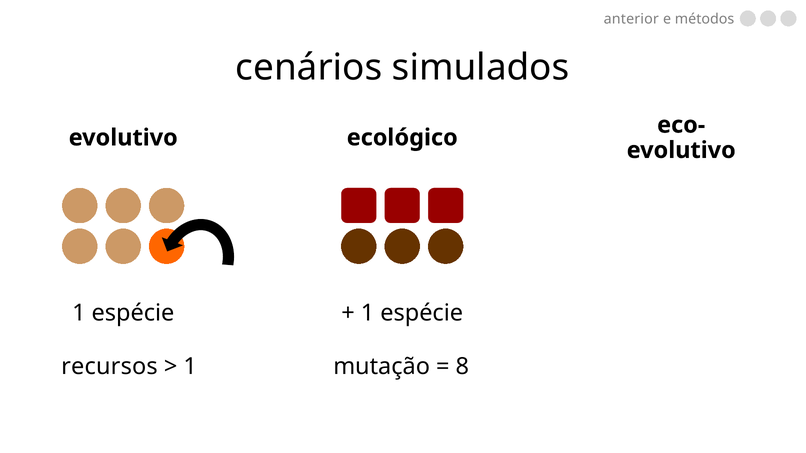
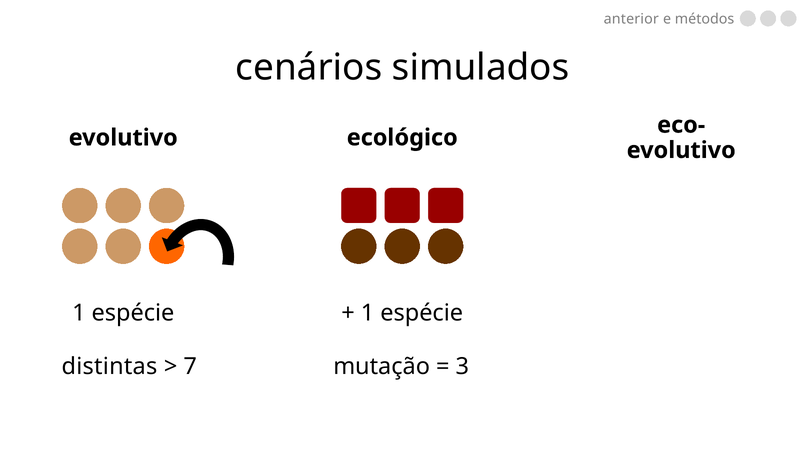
recursos: recursos -> distintas
1 at (190, 367): 1 -> 7
8: 8 -> 3
